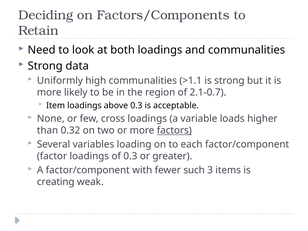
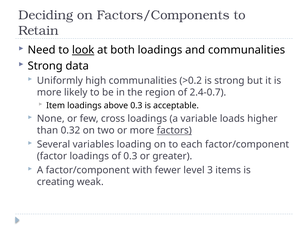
look underline: none -> present
>1.1: >1.1 -> >0.2
2.1-0.7: 2.1-0.7 -> 2.4-0.7
such: such -> level
